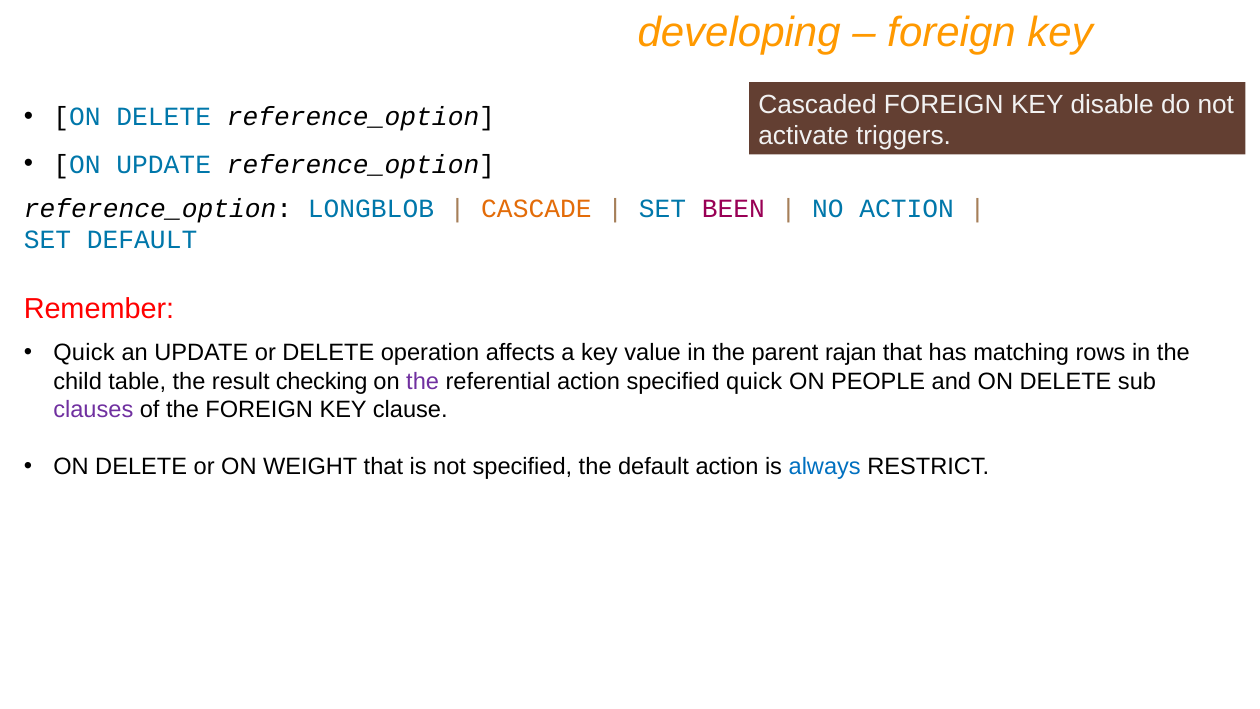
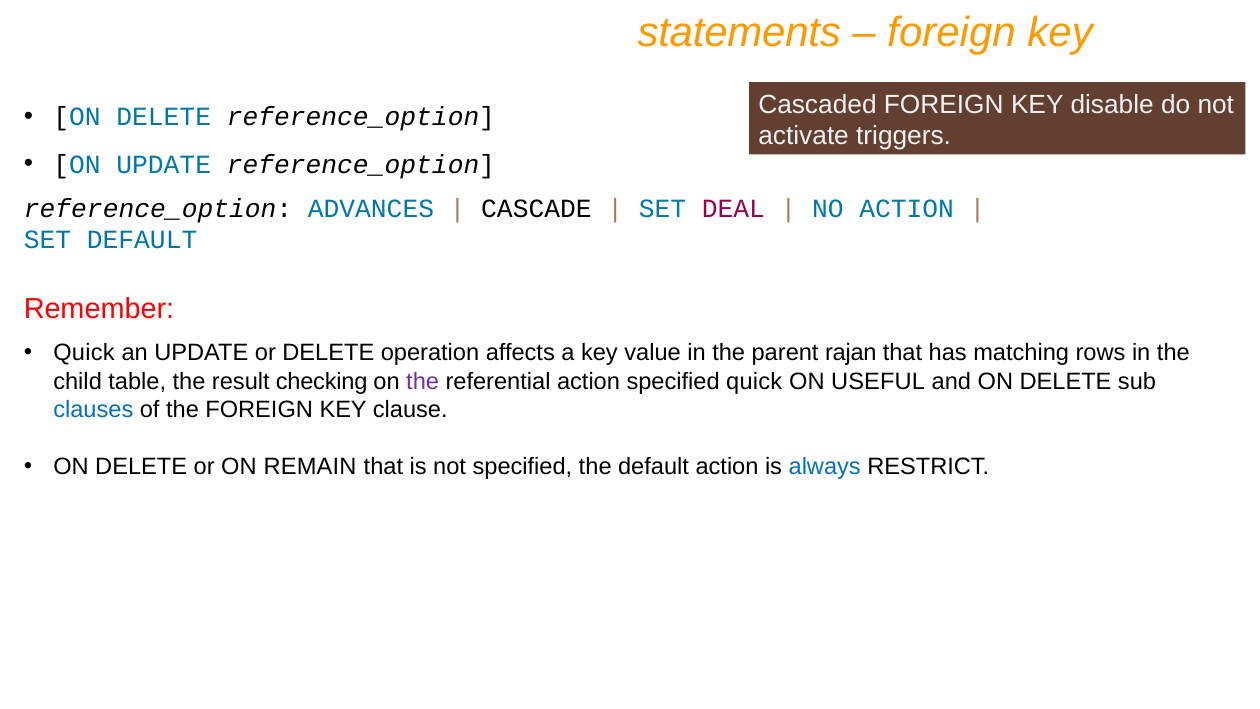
developing: developing -> statements
LONGBLOB: LONGBLOB -> ADVANCES
CASCADE colour: orange -> black
BEEN: BEEN -> DEAL
PEOPLE: PEOPLE -> USEFUL
clauses colour: purple -> blue
WEIGHT: WEIGHT -> REMAIN
